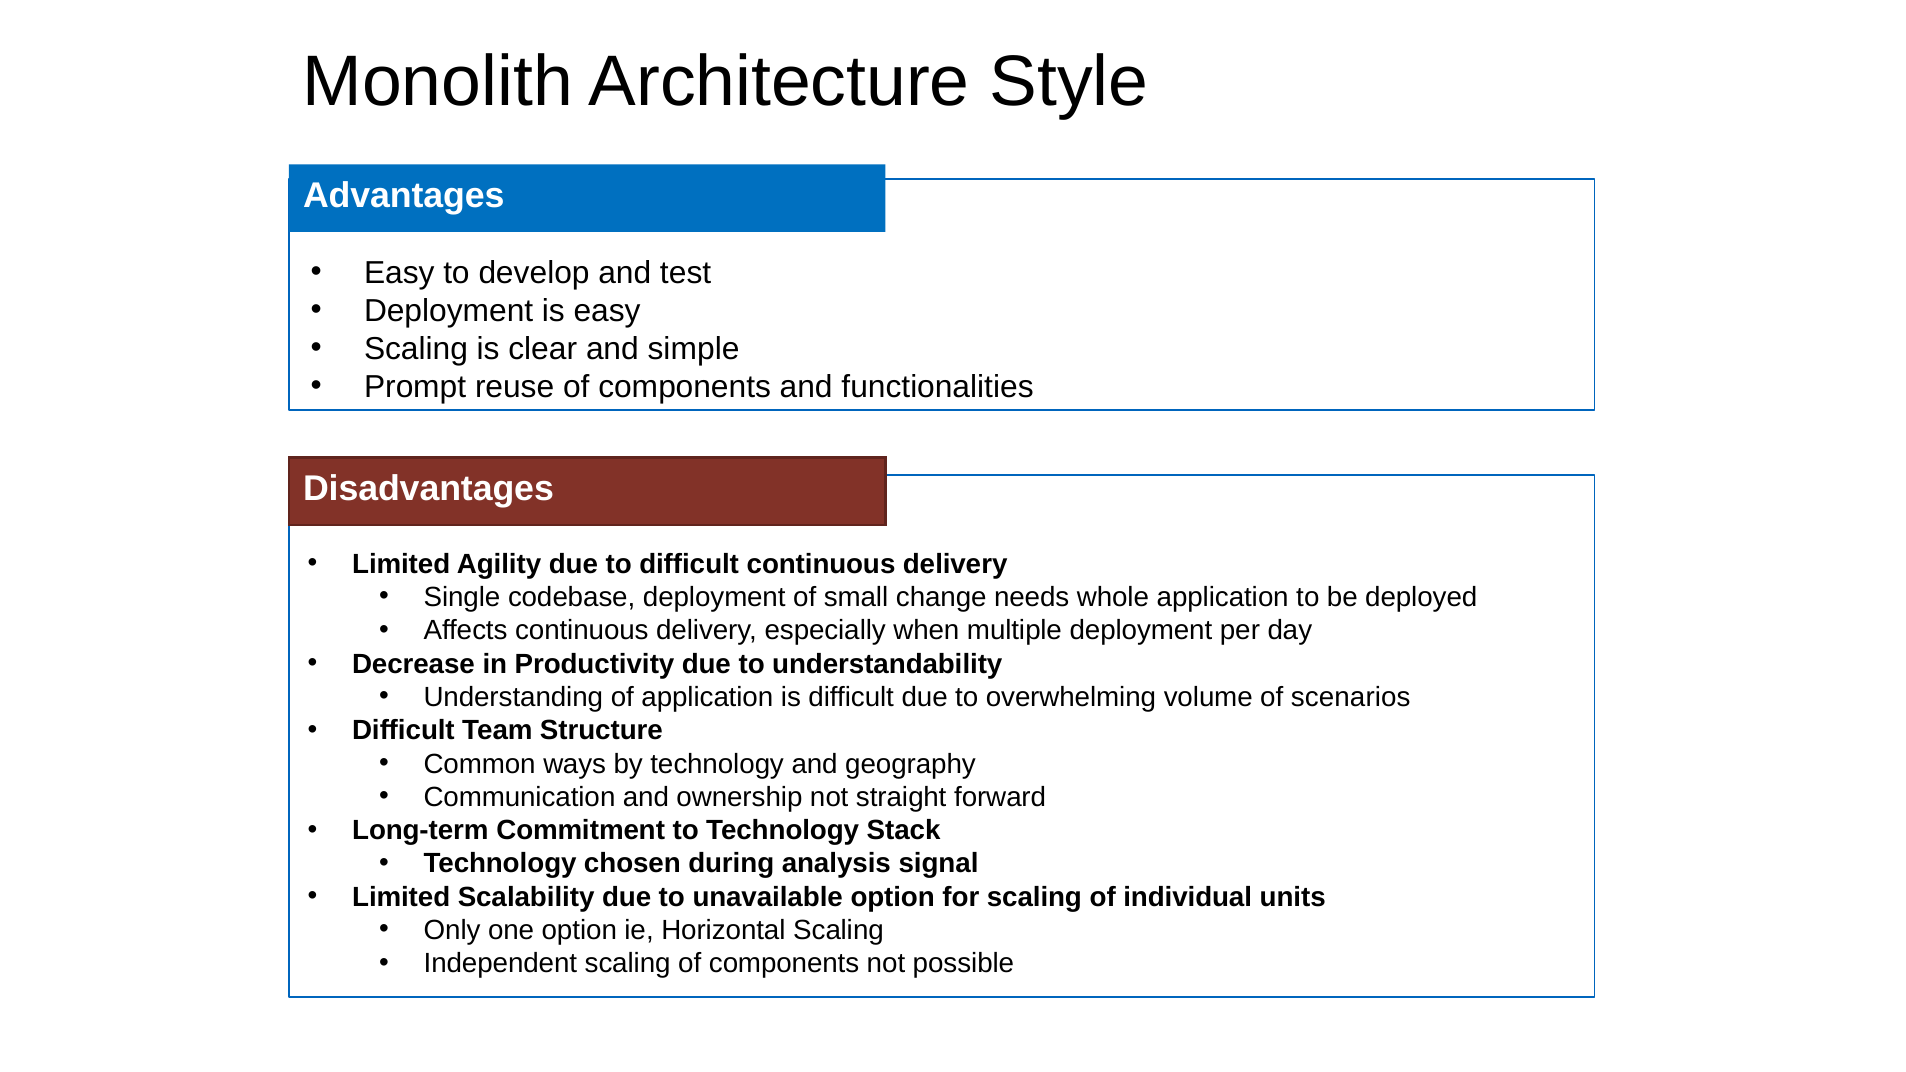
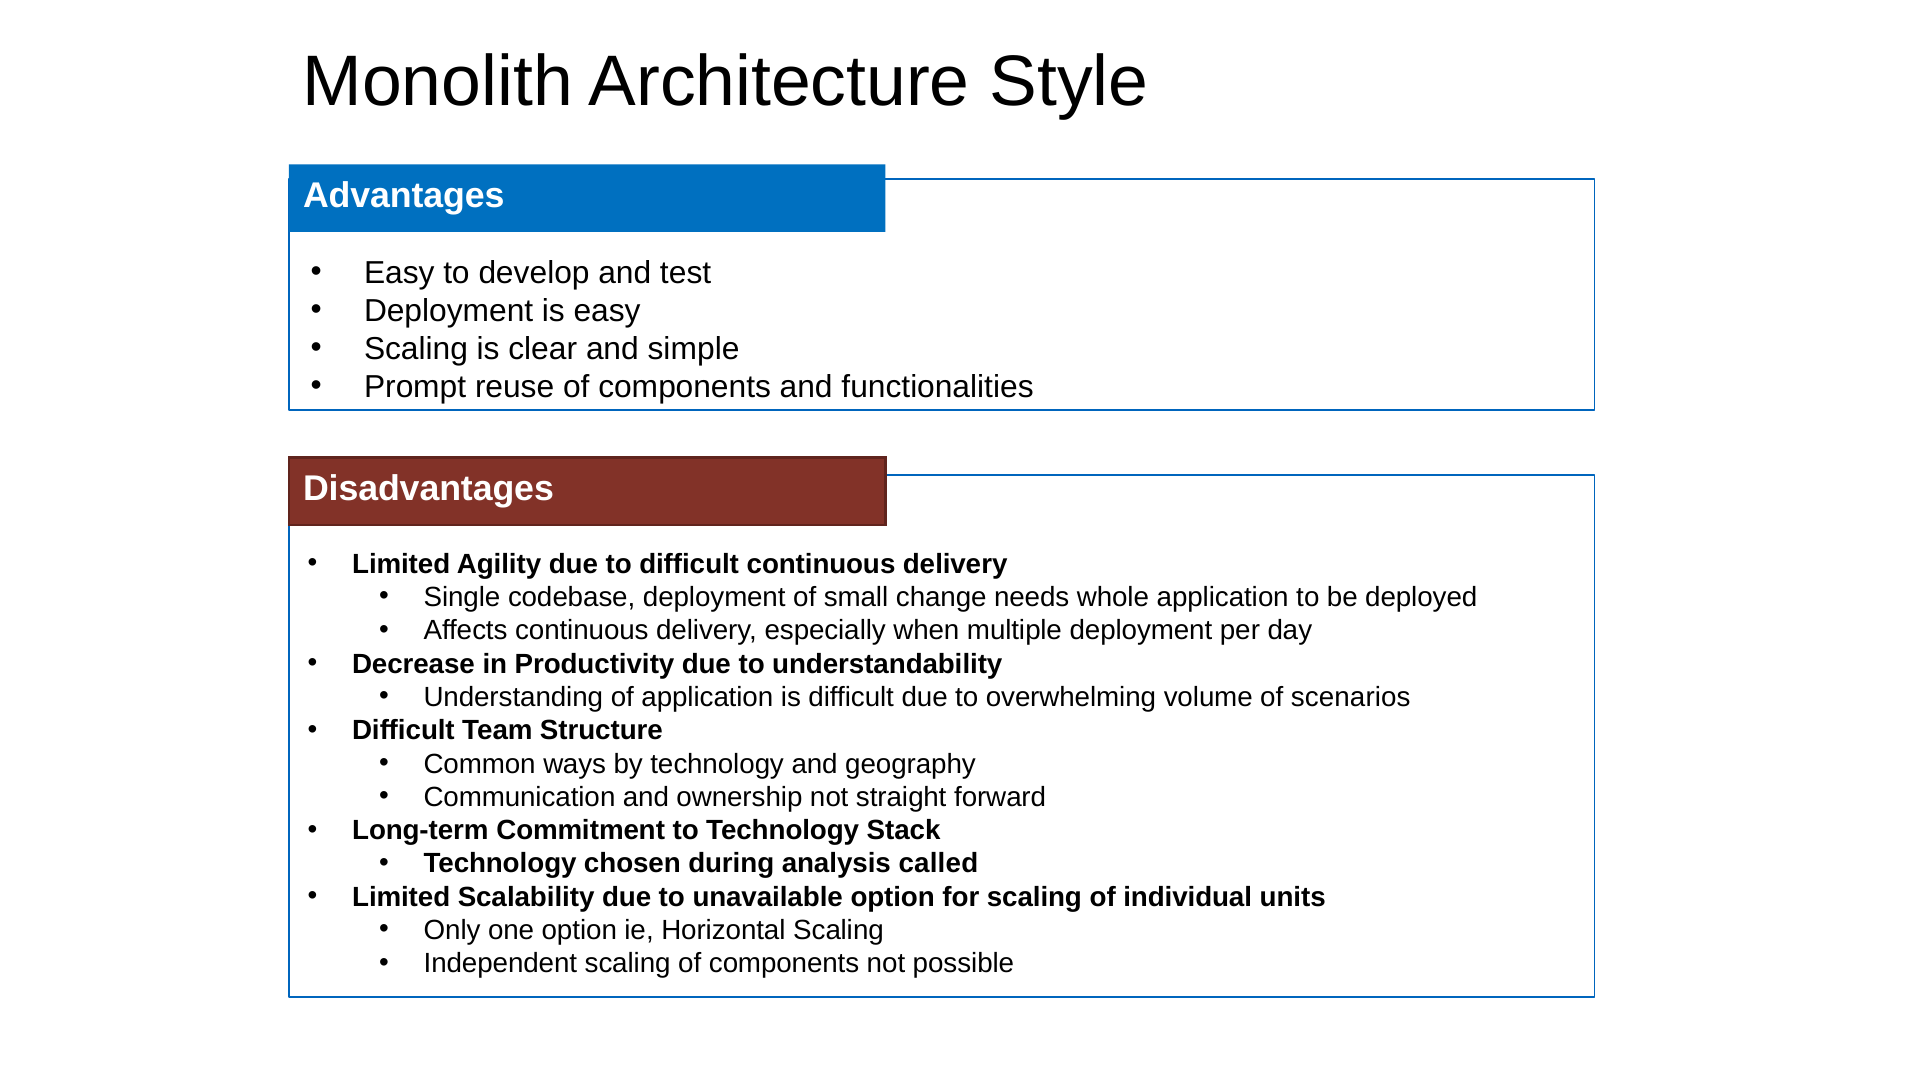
signal: signal -> called
